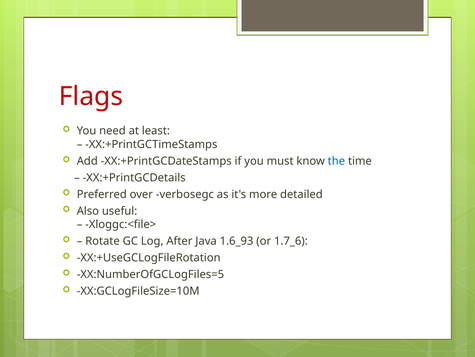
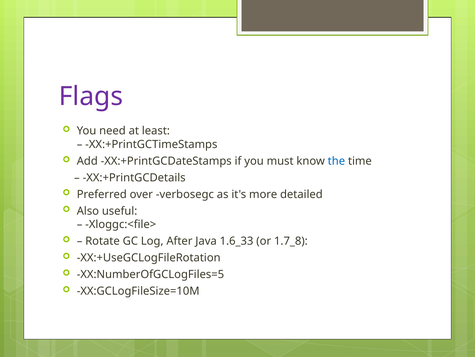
Flags colour: red -> purple
1.6_93: 1.6_93 -> 1.6_33
1.7_6: 1.7_6 -> 1.7_8
